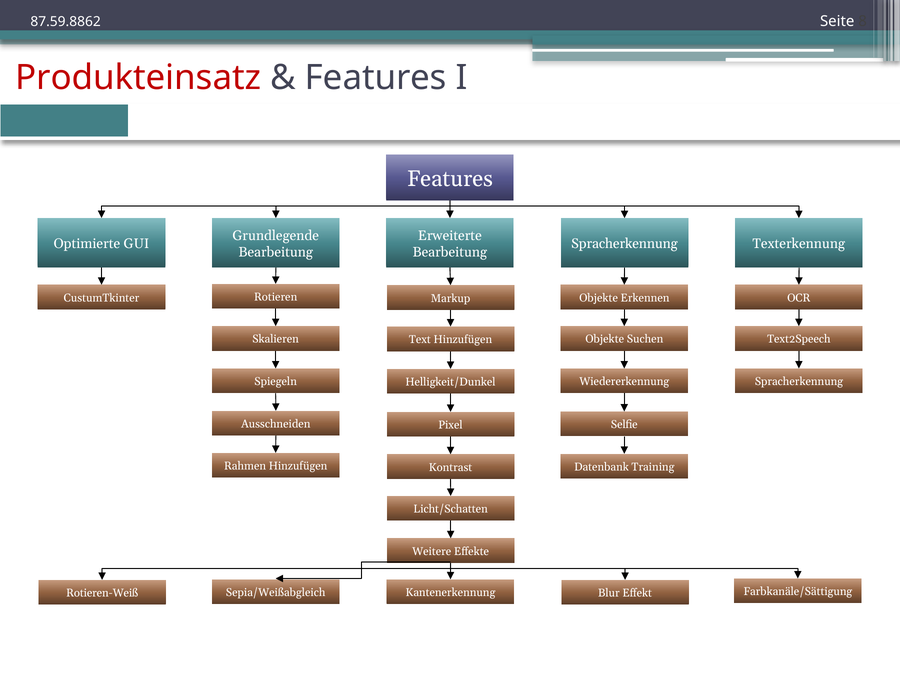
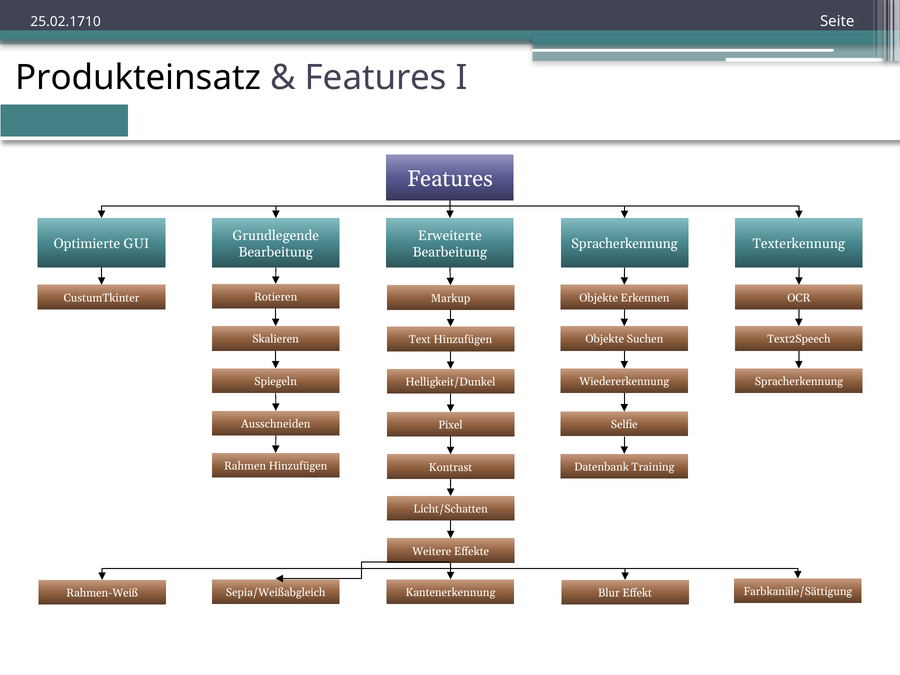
87.59.8862: 87.59.8862 -> 25.02.1710
Produkteinsatz colour: red -> black
Rotieren-Weiß: Rotieren-Weiß -> Rahmen-Weiß
